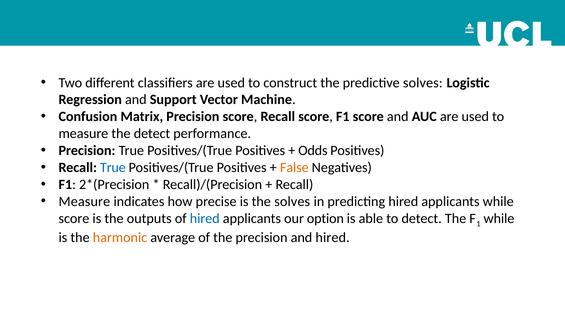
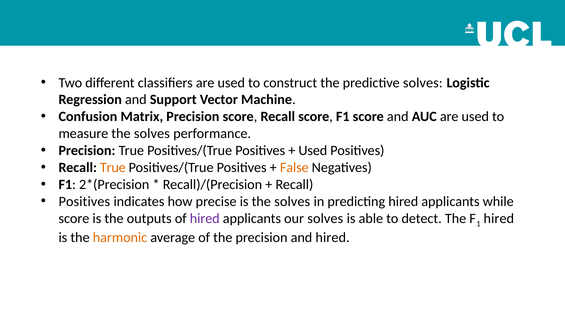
measure the detect: detect -> solves
Odds at (313, 150): Odds -> Used
True at (113, 167) colour: blue -> orange
Measure at (84, 201): Measure -> Positives
hired at (205, 218) colour: blue -> purple
our option: option -> solves
while at (499, 218): while -> hired
